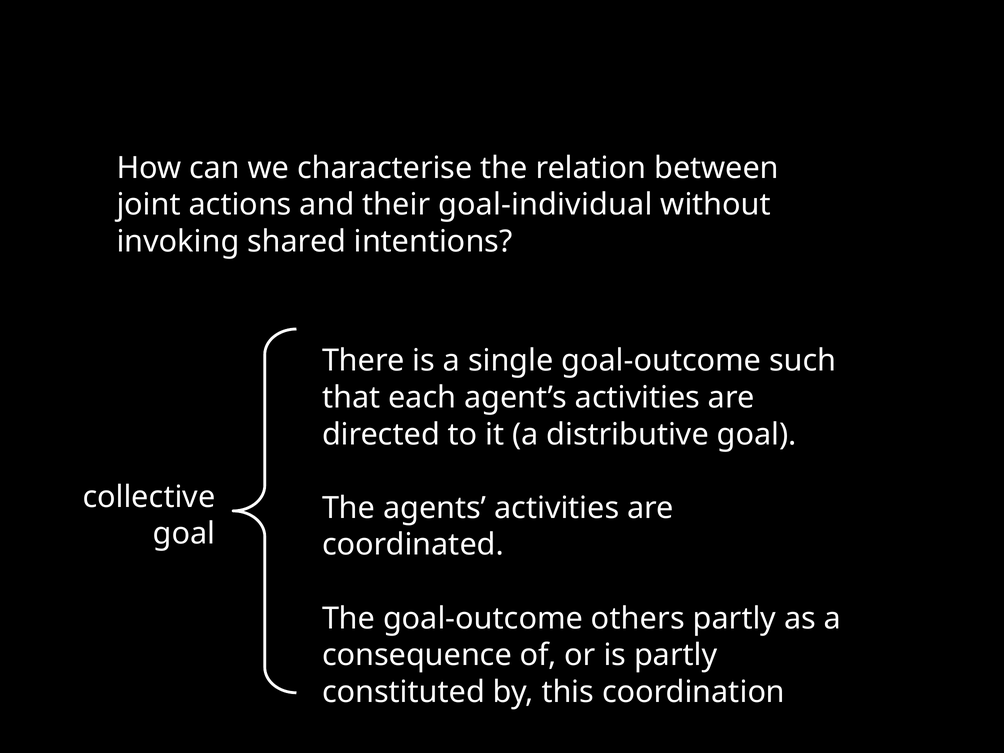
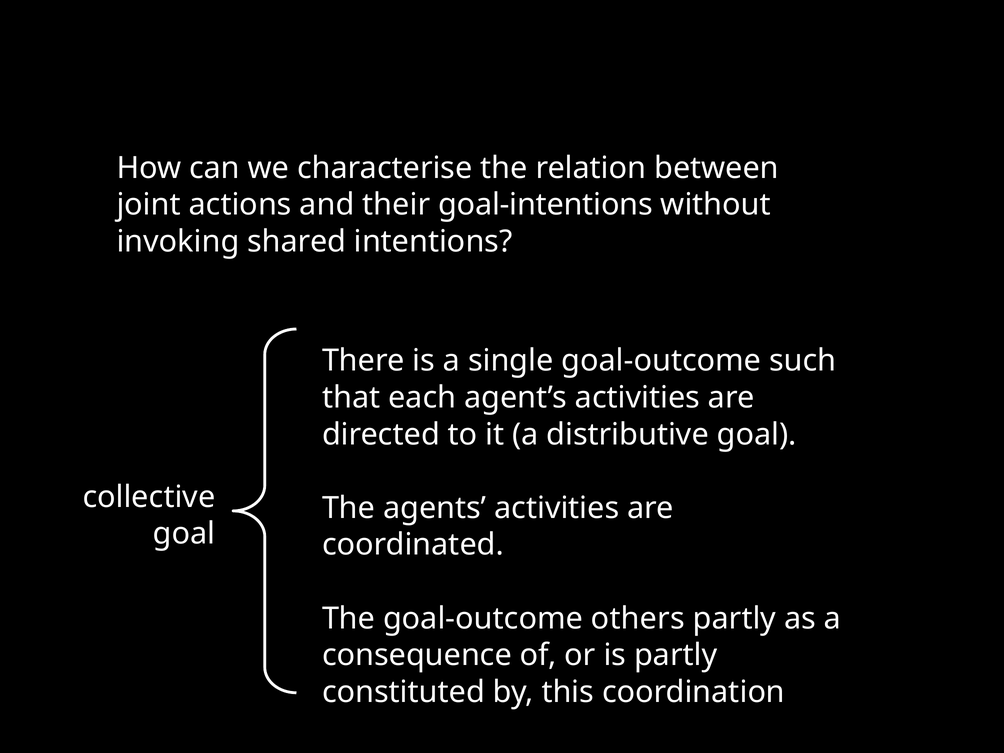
goal-individual: goal-individual -> goal-intentions
